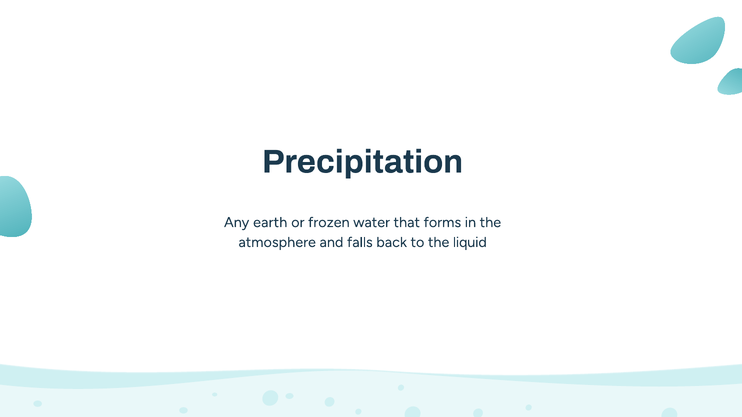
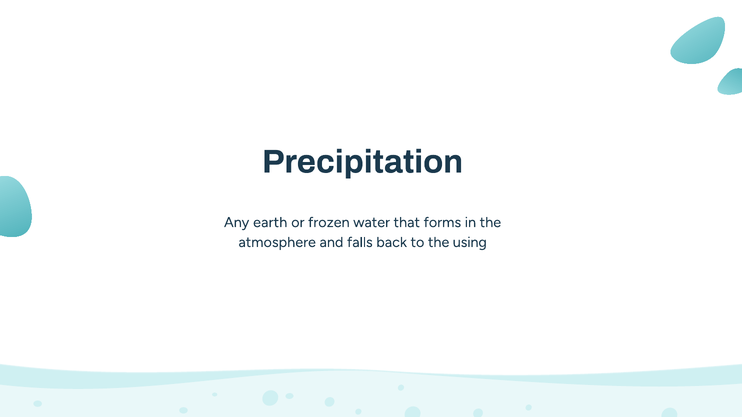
liquid: liquid -> using
